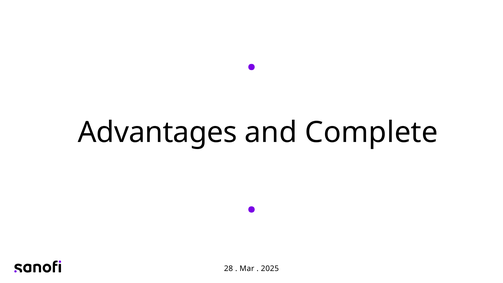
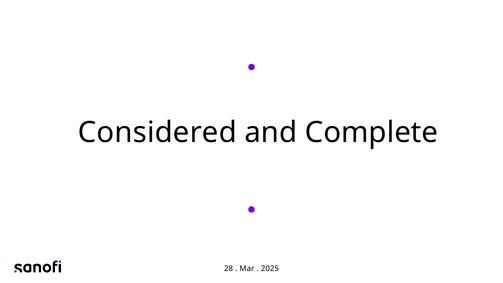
Advantages: Advantages -> Considered
